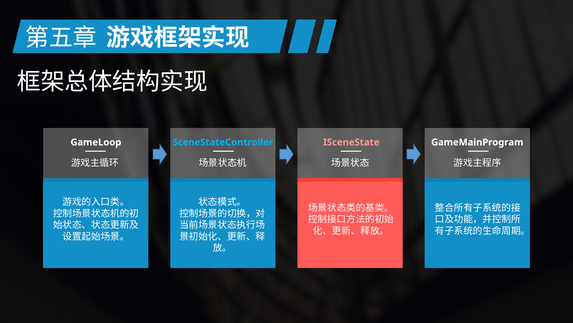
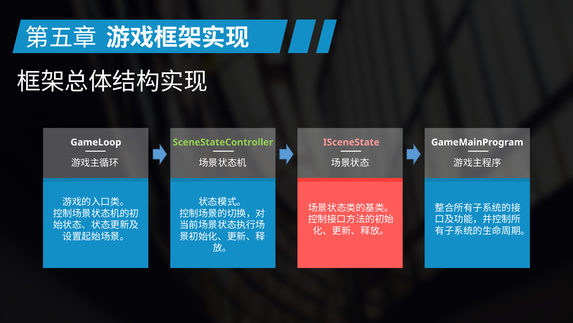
SceneStateController colour: light blue -> light green
